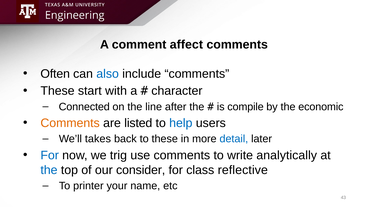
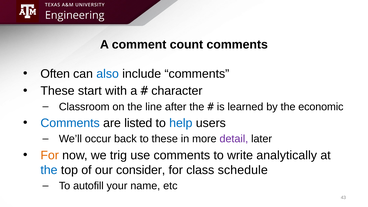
affect: affect -> count
Connected: Connected -> Classroom
compile: compile -> learned
Comments at (70, 123) colour: orange -> blue
takes: takes -> occur
detail colour: blue -> purple
For at (50, 155) colour: blue -> orange
reflective: reflective -> schedule
printer: printer -> autofill
